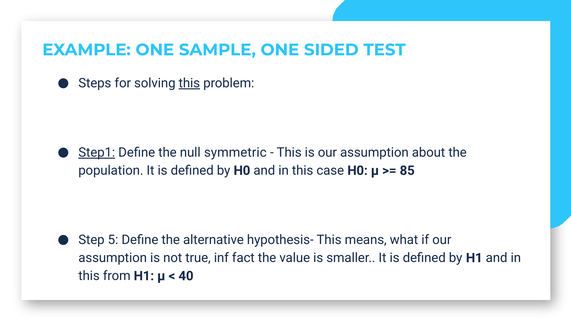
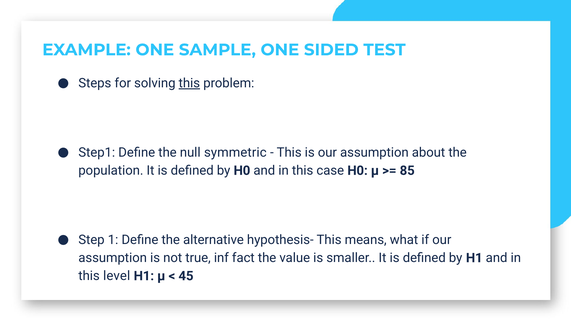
Step1 underline: present -> none
5: 5 -> 1
from: from -> level
40: 40 -> 45
